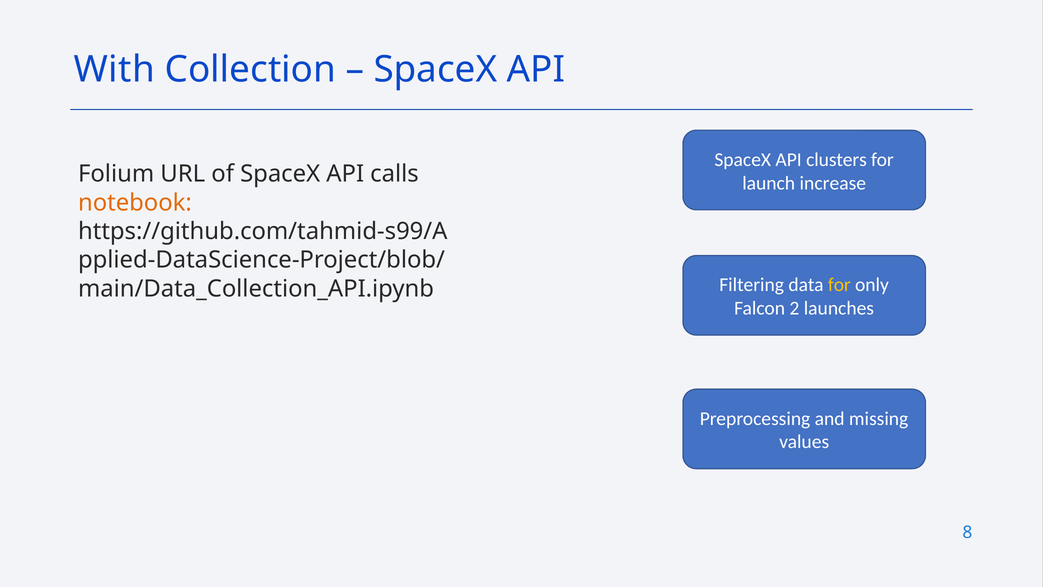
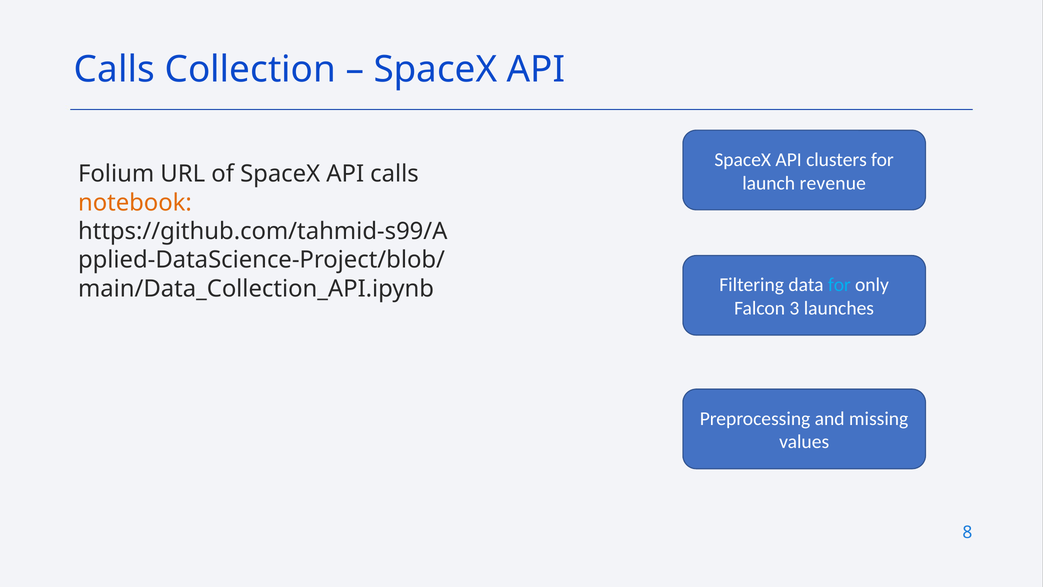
With at (114, 70): With -> Calls
increase: increase -> revenue
for at (839, 285) colour: yellow -> light blue
2: 2 -> 3
